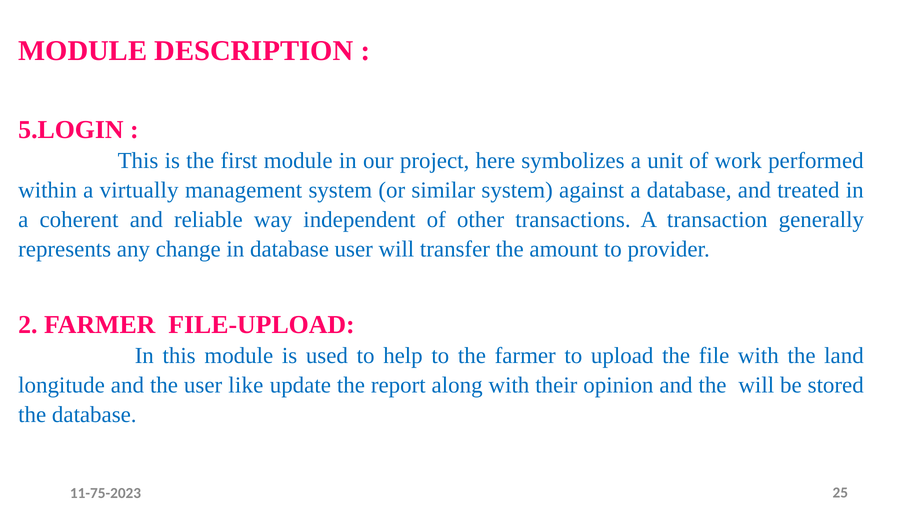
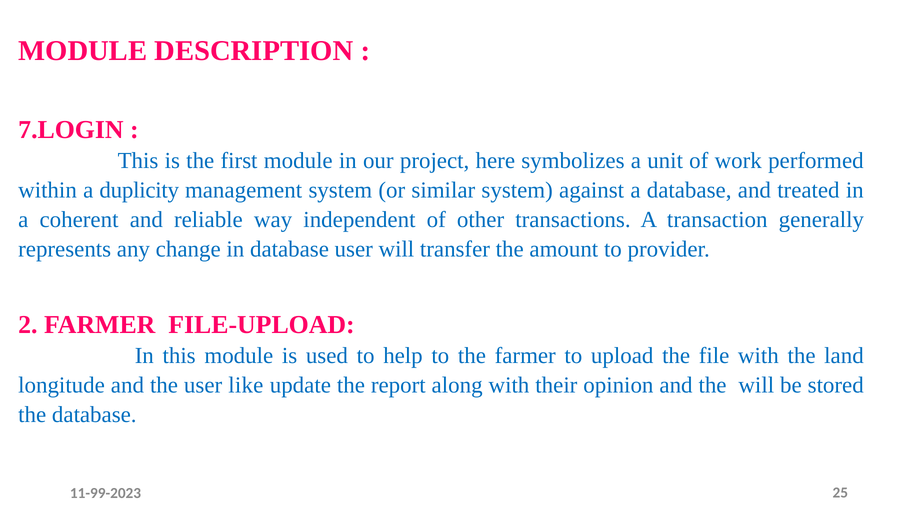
5.LOGIN: 5.LOGIN -> 7.LOGIN
virtually: virtually -> duplicity
11-75-2023: 11-75-2023 -> 11-99-2023
